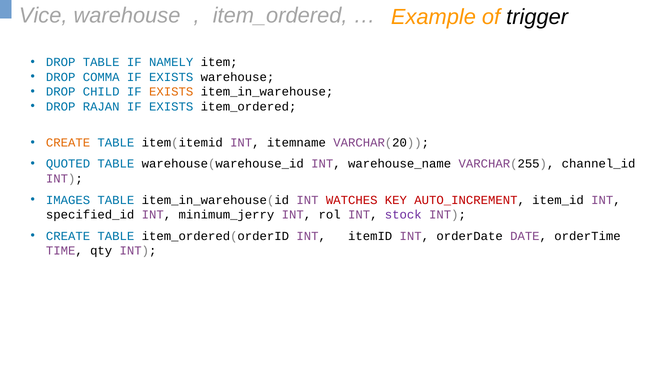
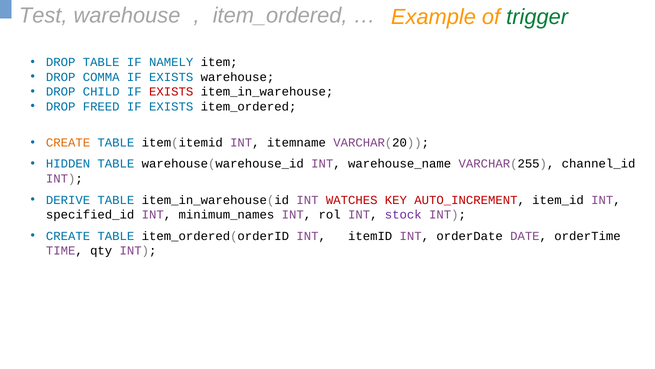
Vice: Vice -> Test
trigger colour: black -> green
EXISTS at (171, 92) colour: orange -> red
RAJAN: RAJAN -> FREED
QUOTED: QUOTED -> HIDDEN
IMAGES: IMAGES -> DERIVE
minimum_jerry: minimum_jerry -> minimum_names
